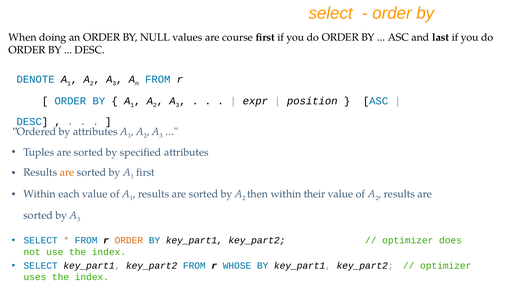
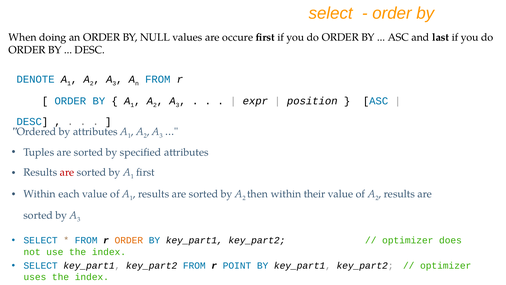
course: course -> occure
are at (67, 172) colour: orange -> red
WHOSE: WHOSE -> POINT
